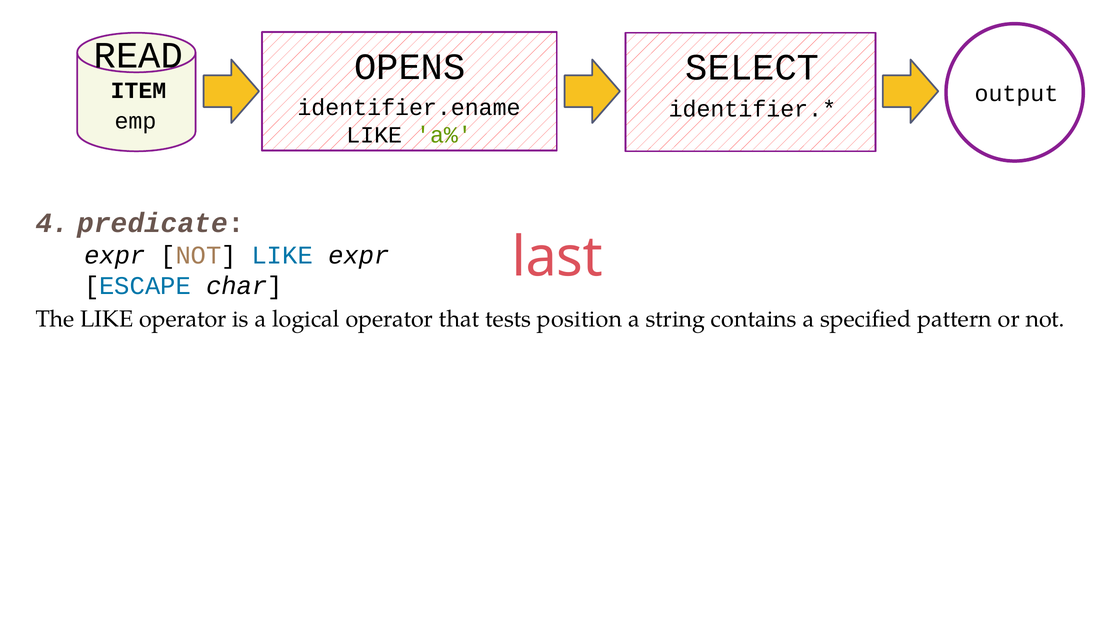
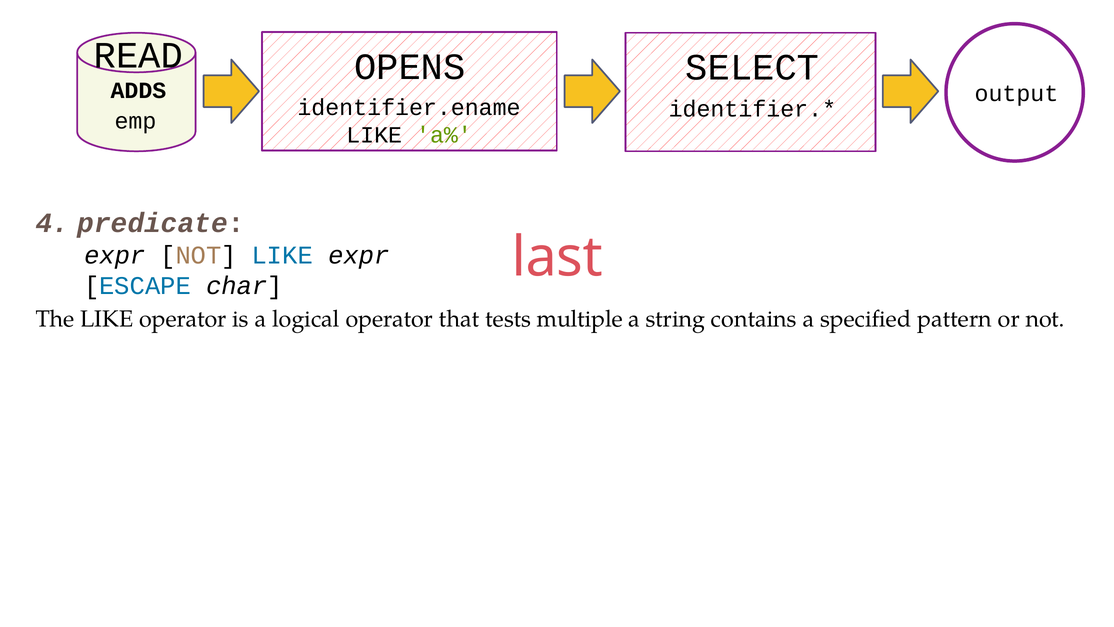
ITEM: ITEM -> ADDS
position: position -> multiple
